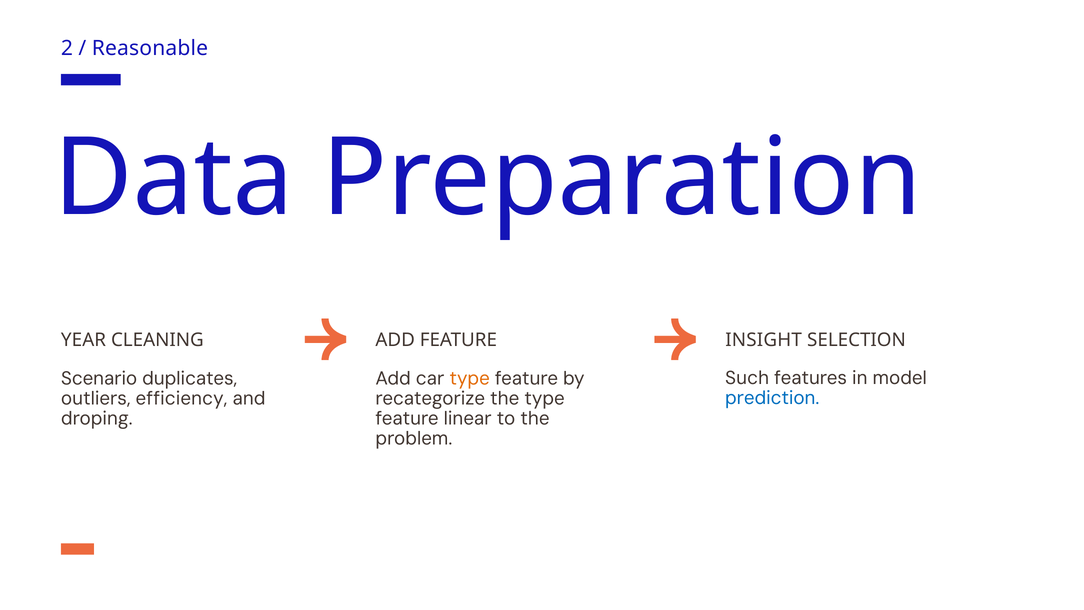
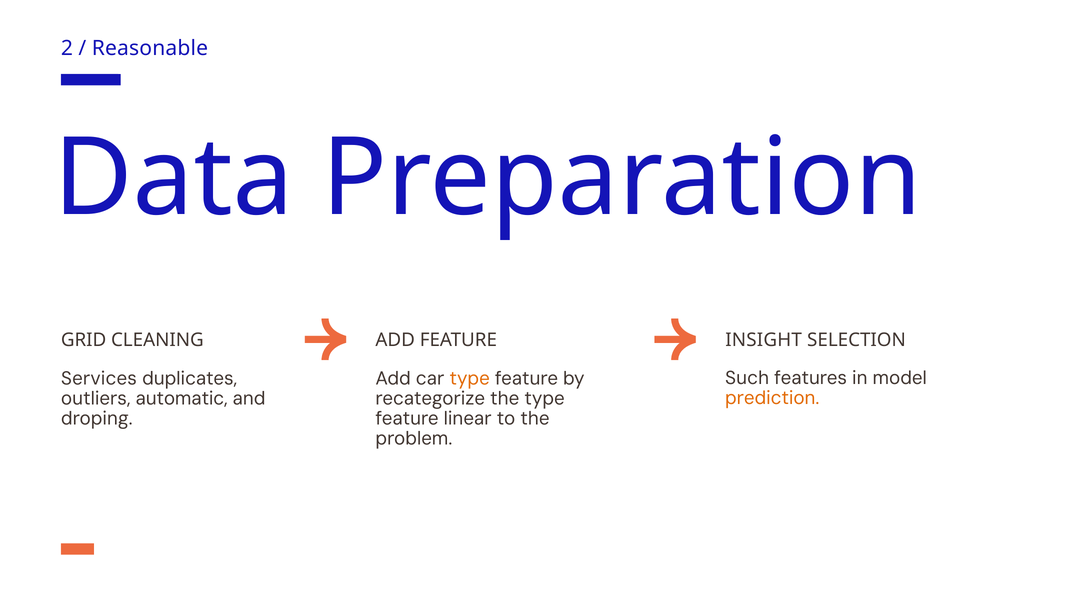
YEAR: YEAR -> GRID
Scenario: Scenario -> Services
prediction colour: blue -> orange
efficiency: efficiency -> automatic
